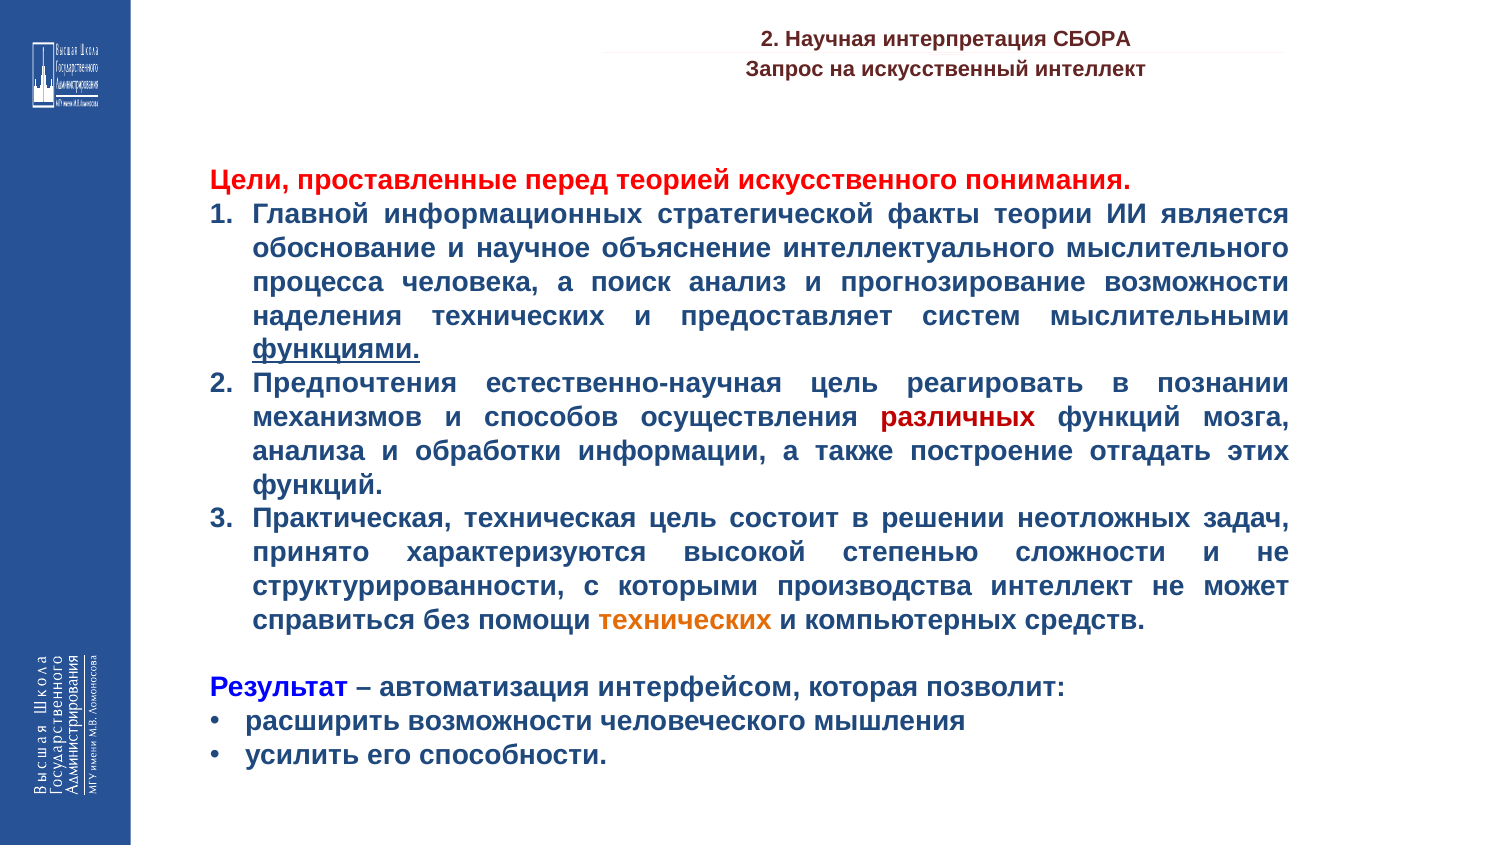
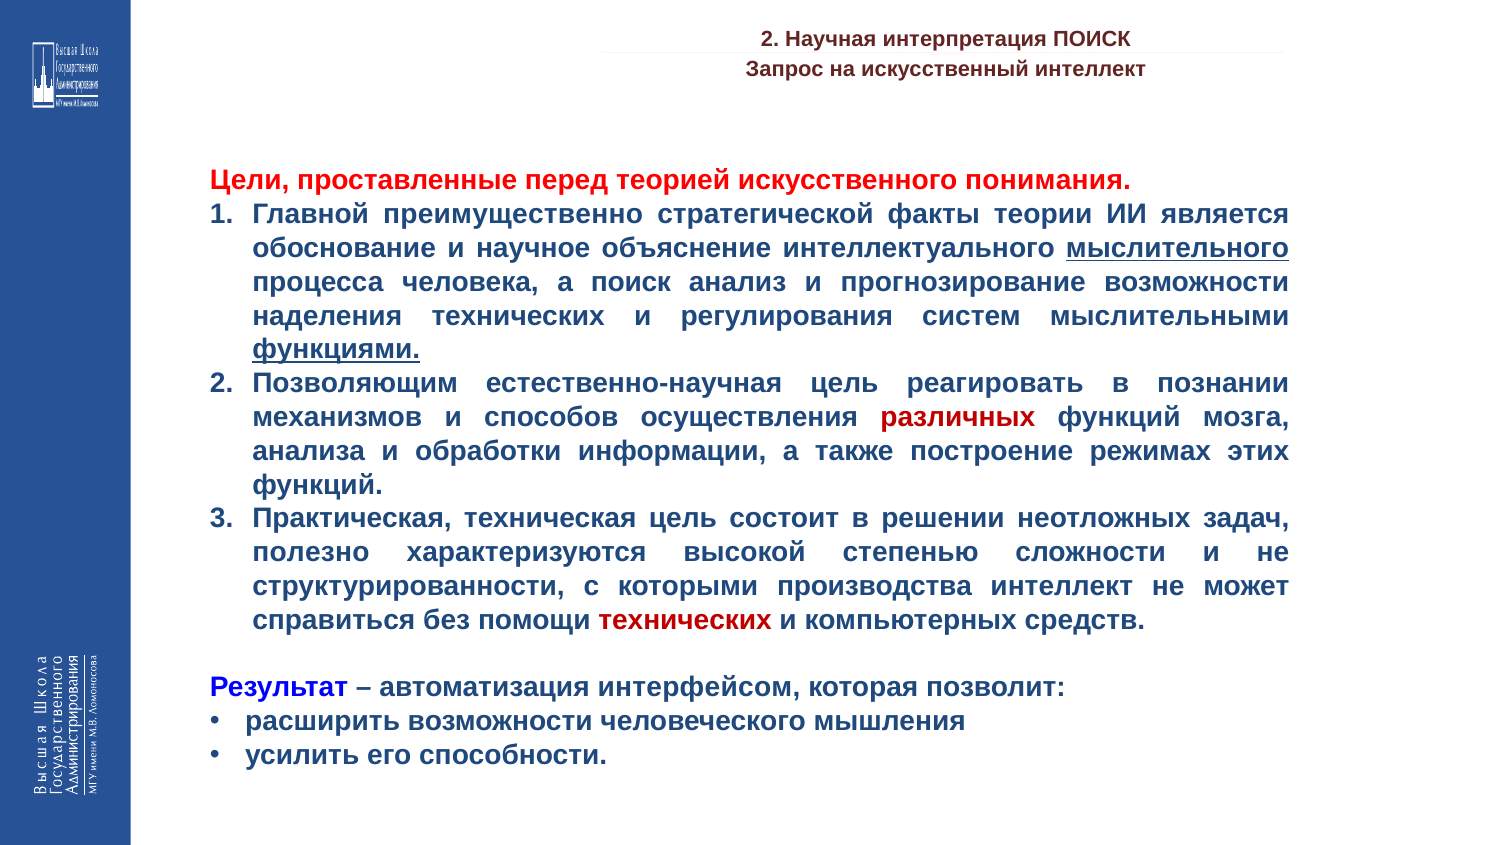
интерпретация СБОРА: СБОРА -> ПОИСК
информационных: информационных -> преимущественно
мыслительного underline: none -> present
предоставляет: предоставляет -> регулирования
Предпочтения: Предпочтения -> Позволяющим
отгадать: отгадать -> режимах
принято: принято -> полезно
технических at (685, 620) colour: orange -> red
